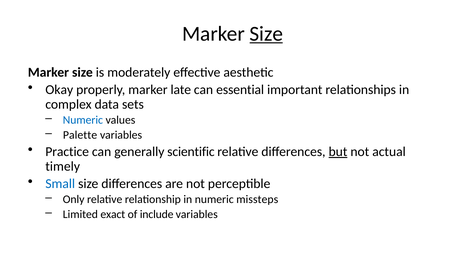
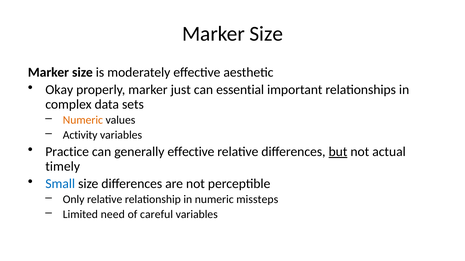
Size at (266, 34) underline: present -> none
late: late -> just
Numeric at (83, 120) colour: blue -> orange
Palette: Palette -> Activity
generally scientific: scientific -> effective
exact: exact -> need
include: include -> careful
